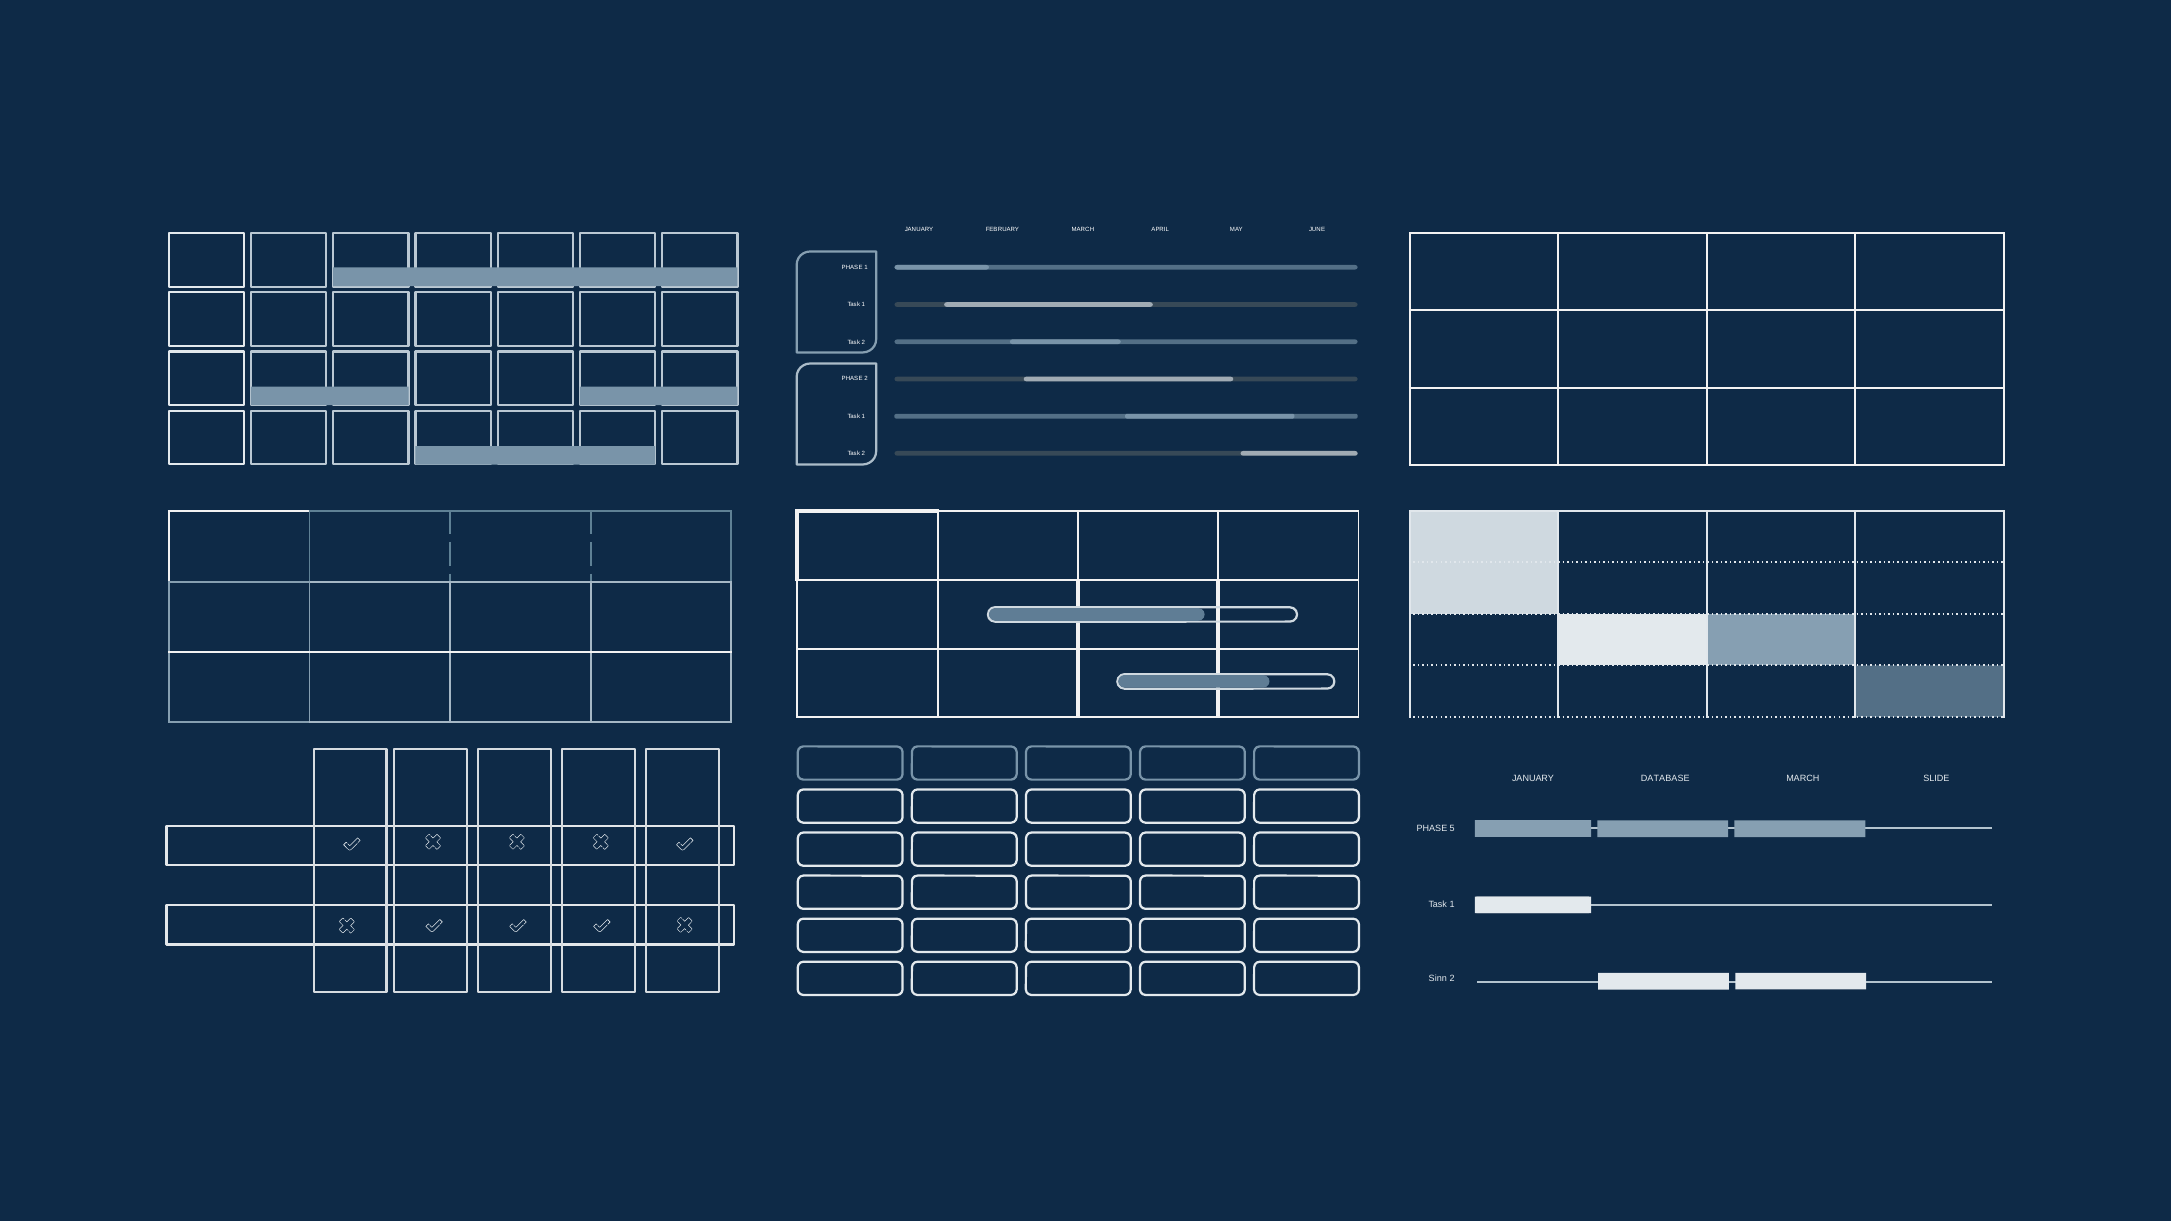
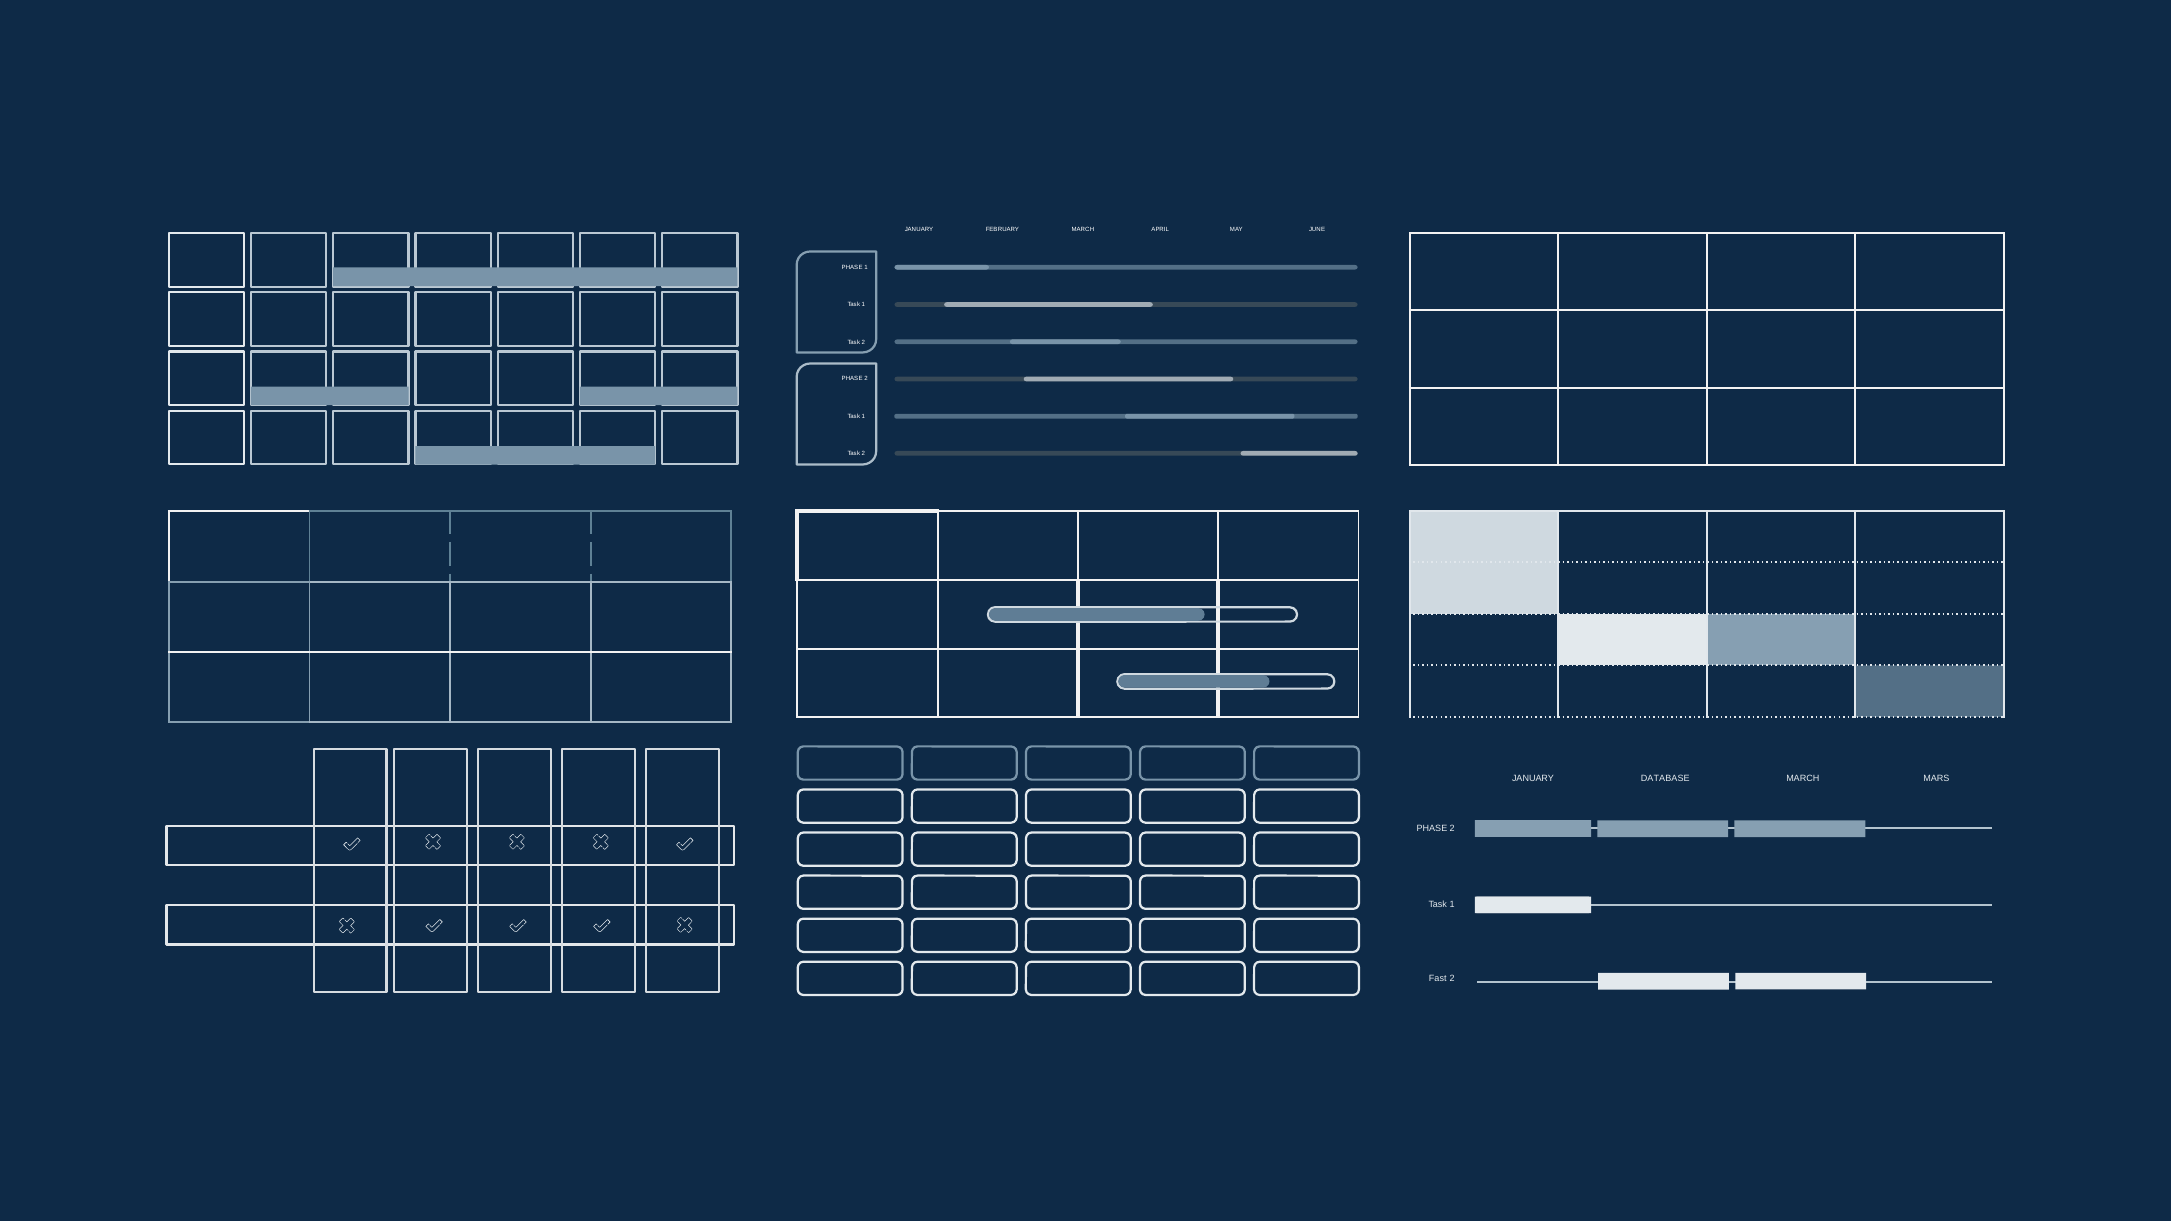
SLIDE: SLIDE -> MARS
5 at (1452, 829): 5 -> 2
Sinn: Sinn -> Fast
